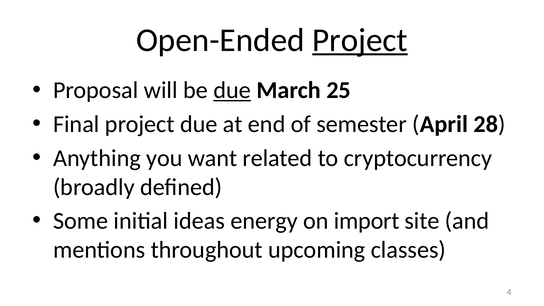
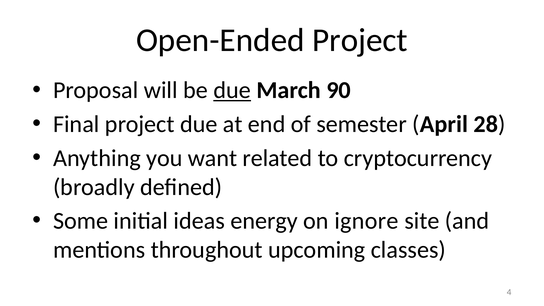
Project at (360, 40) underline: present -> none
25: 25 -> 90
import: import -> ignore
